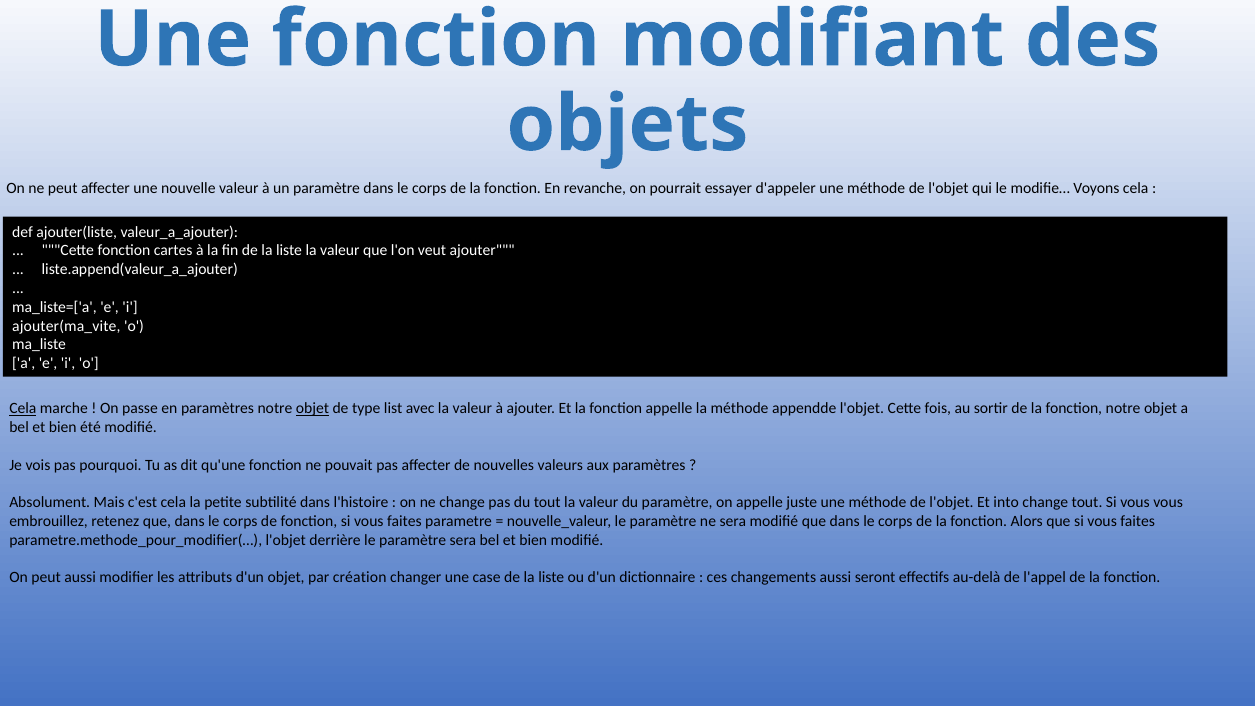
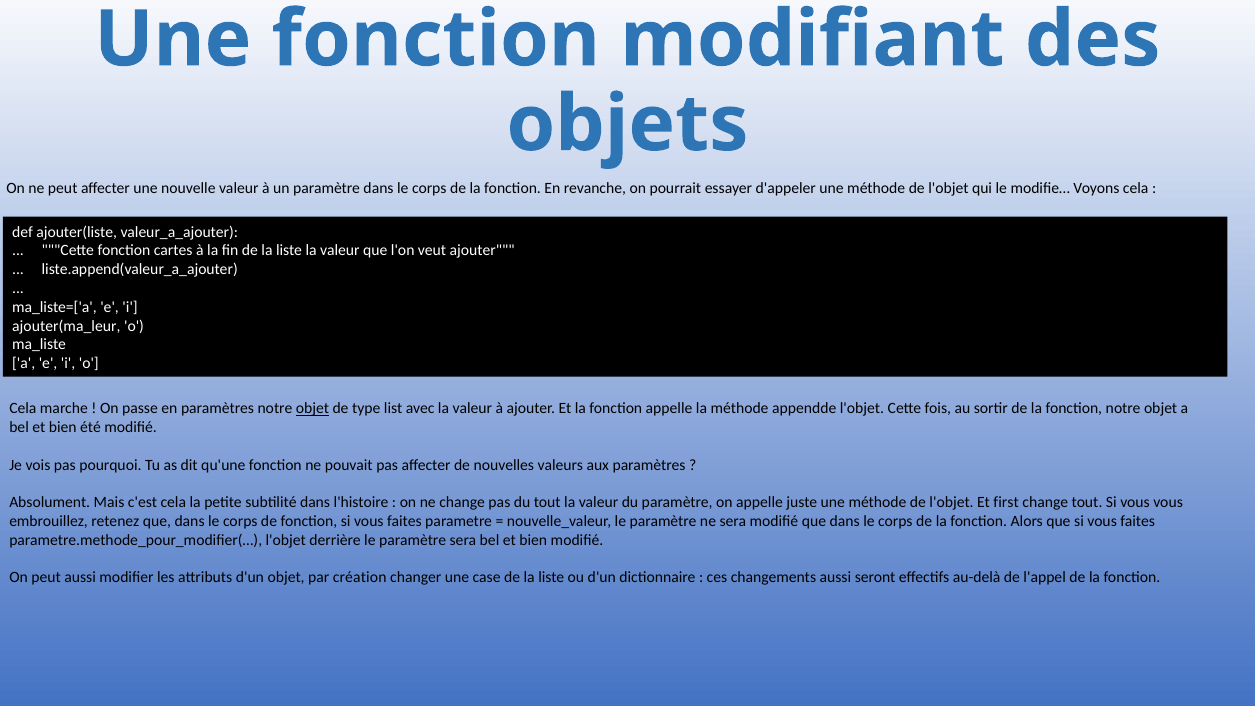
ajouter(ma_vite: ajouter(ma_vite -> ajouter(ma_leur
Cela at (23, 408) underline: present -> none
into: into -> first
